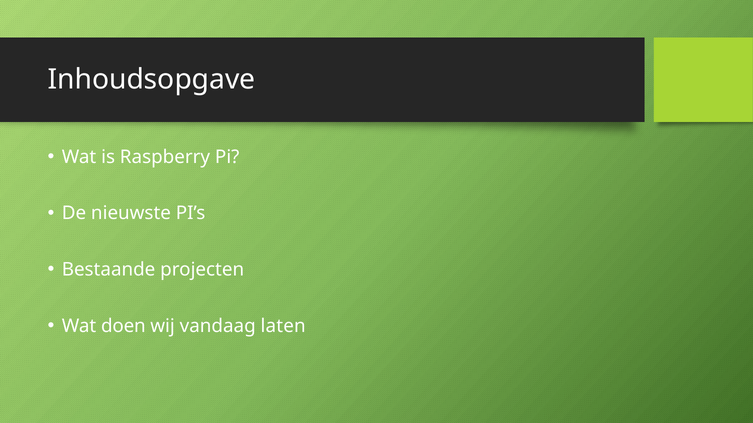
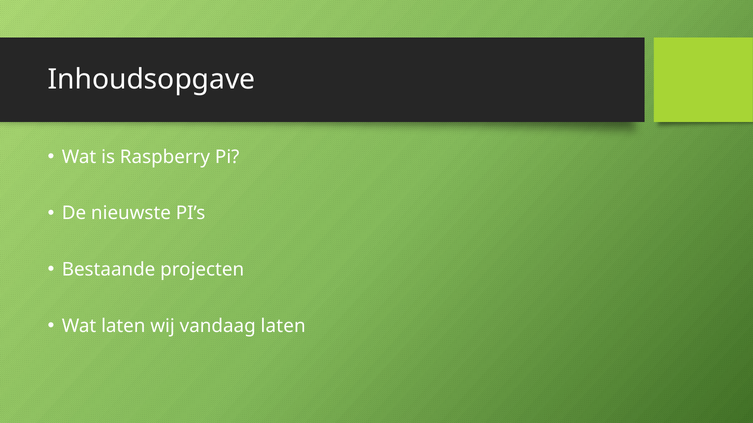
Wat doen: doen -> laten
